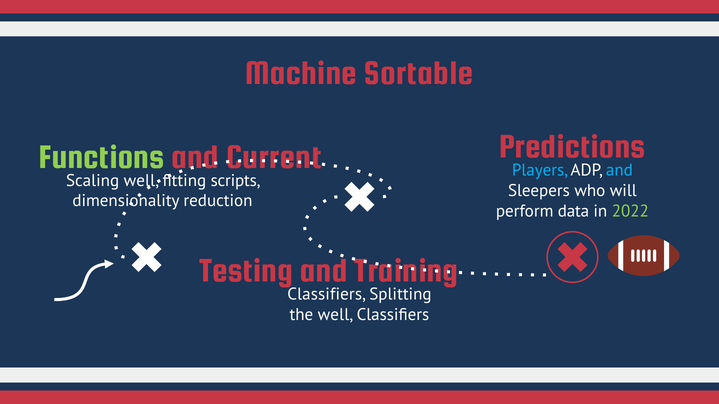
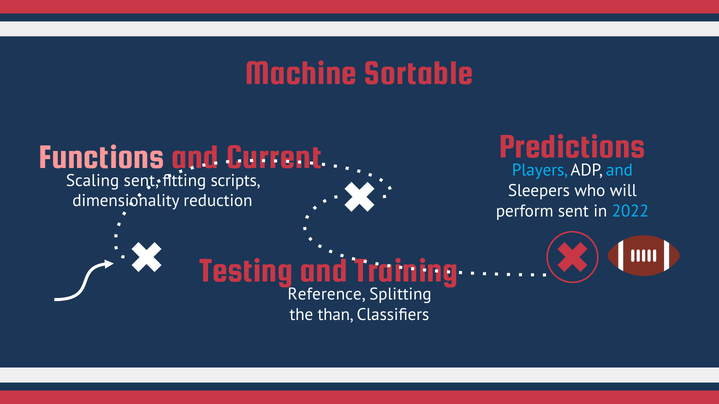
Functions colour: light green -> pink
well at (141, 181): well -> sent
data at (573, 211): data -> sent
2022 colour: light green -> light blue
Classifiers at (327, 295): Classifiers -> Reference
the well: well -> than
